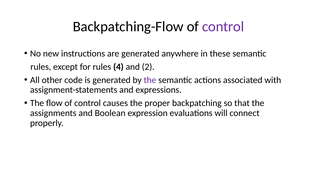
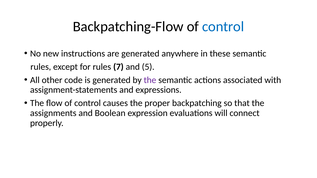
control at (223, 27) colour: purple -> blue
4: 4 -> 7
2: 2 -> 5
